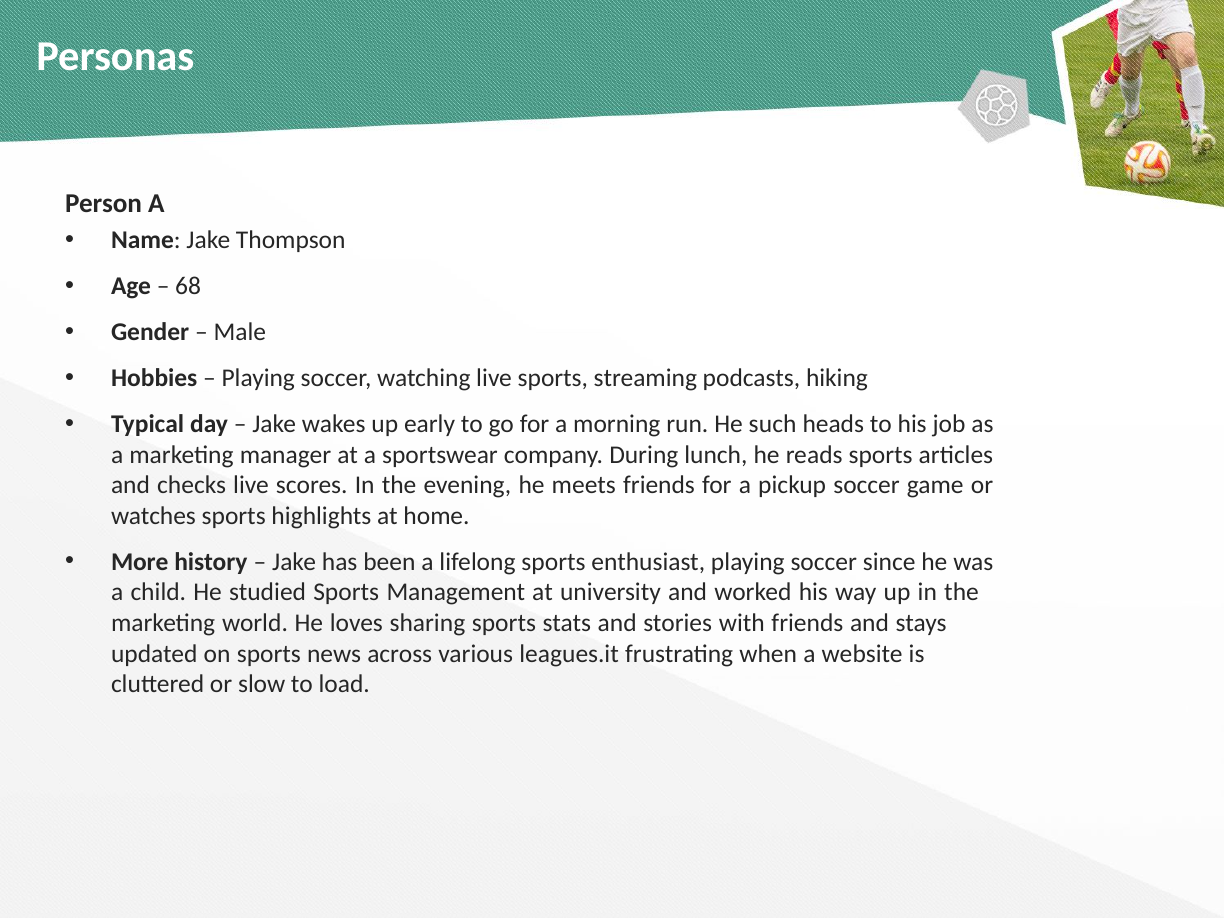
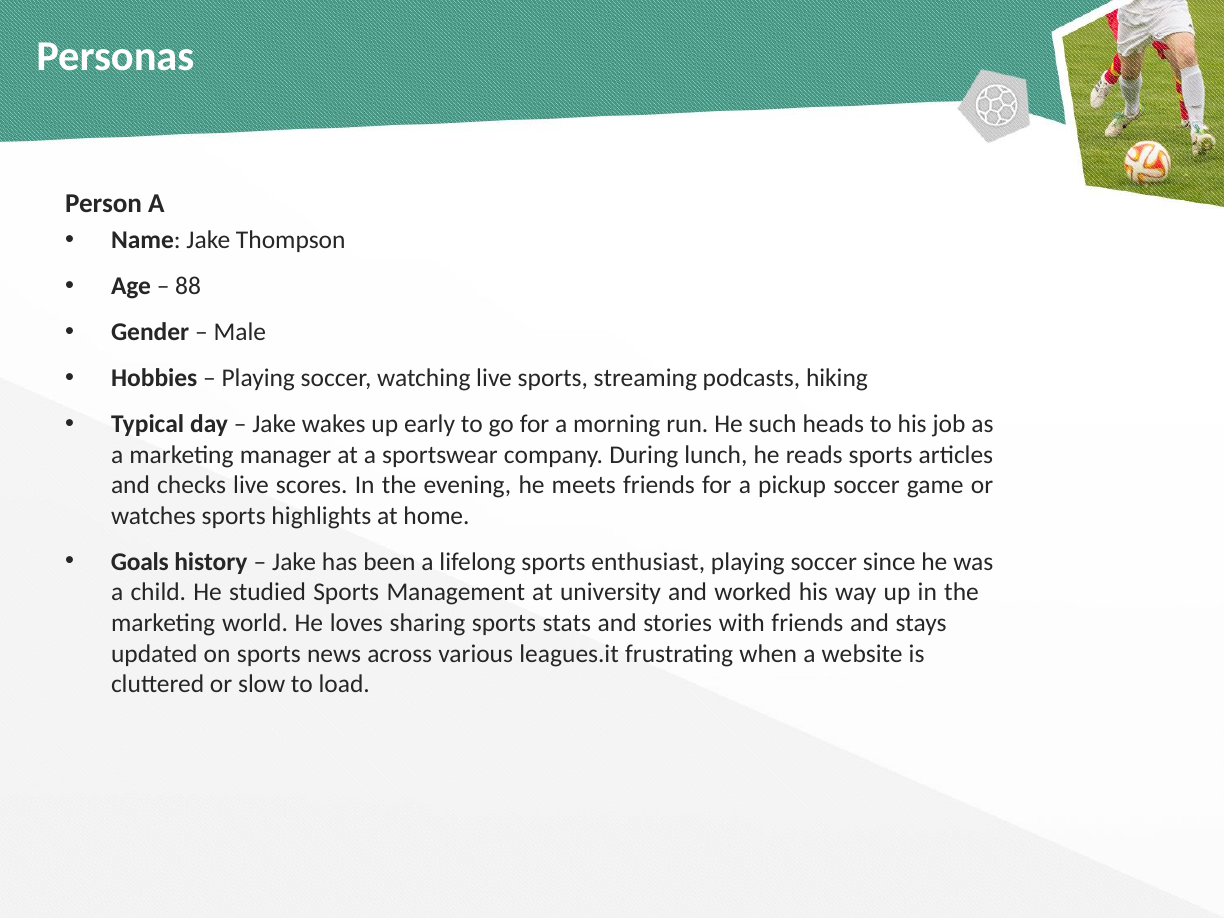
68: 68 -> 88
More: More -> Goals
